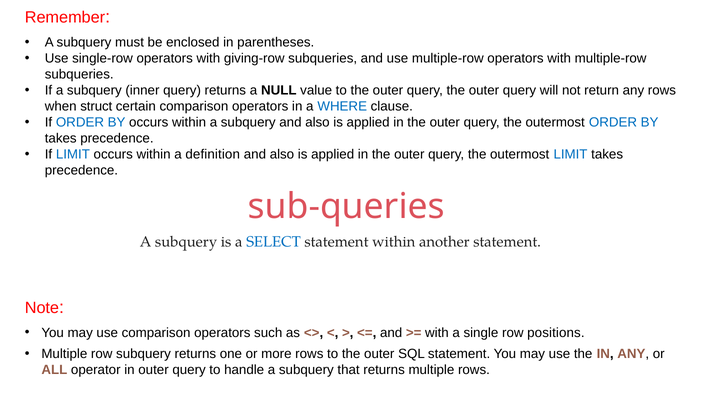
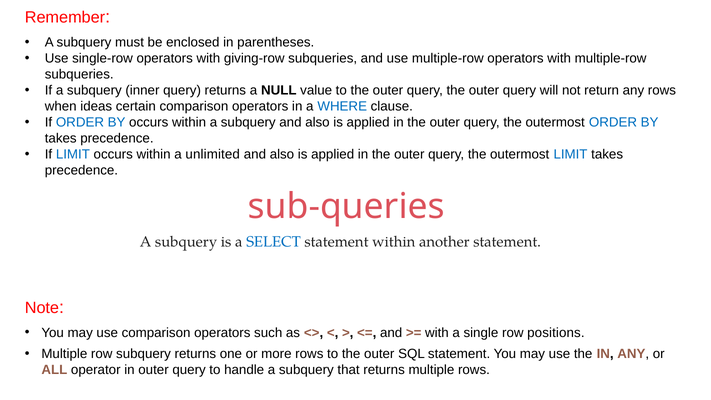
struct: struct -> ideas
definition: definition -> unlimited
